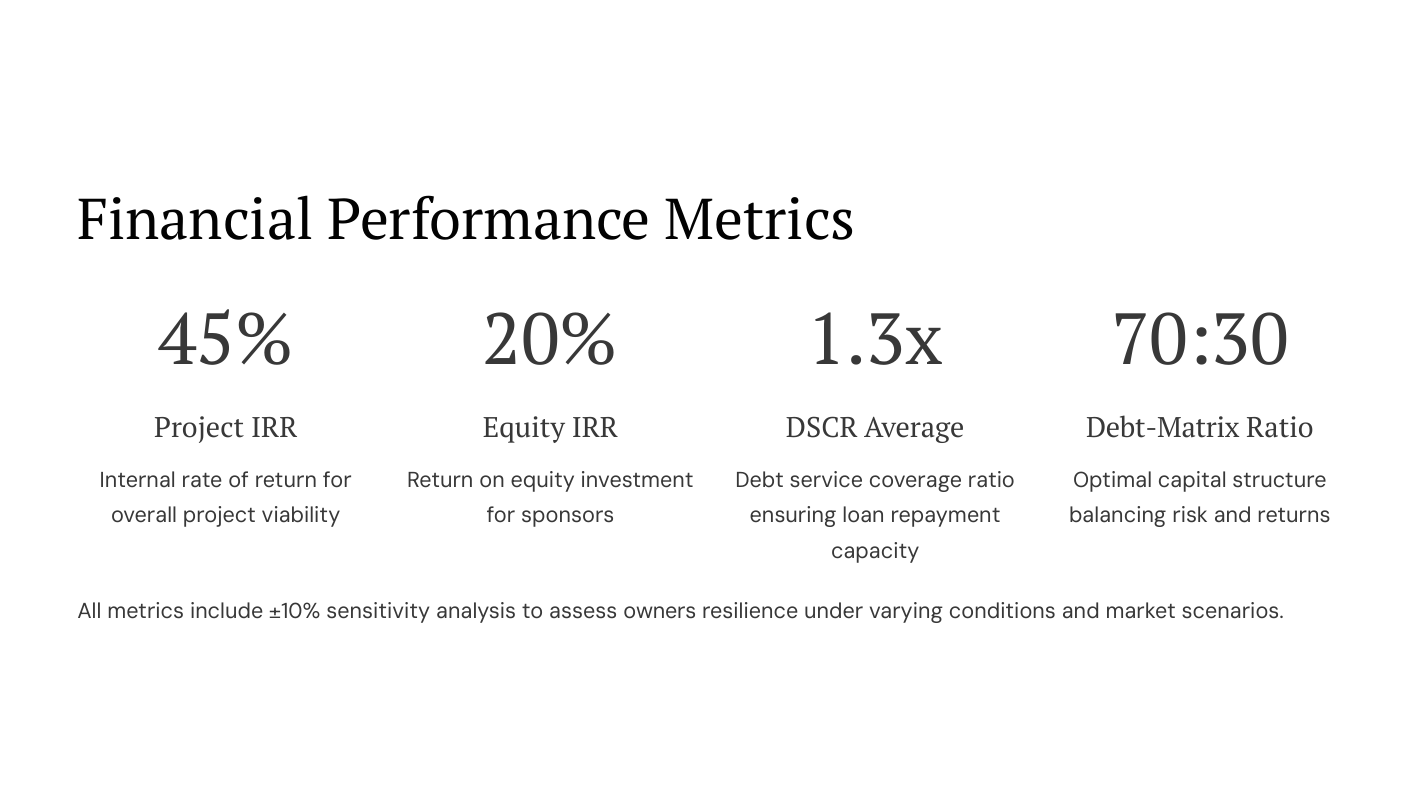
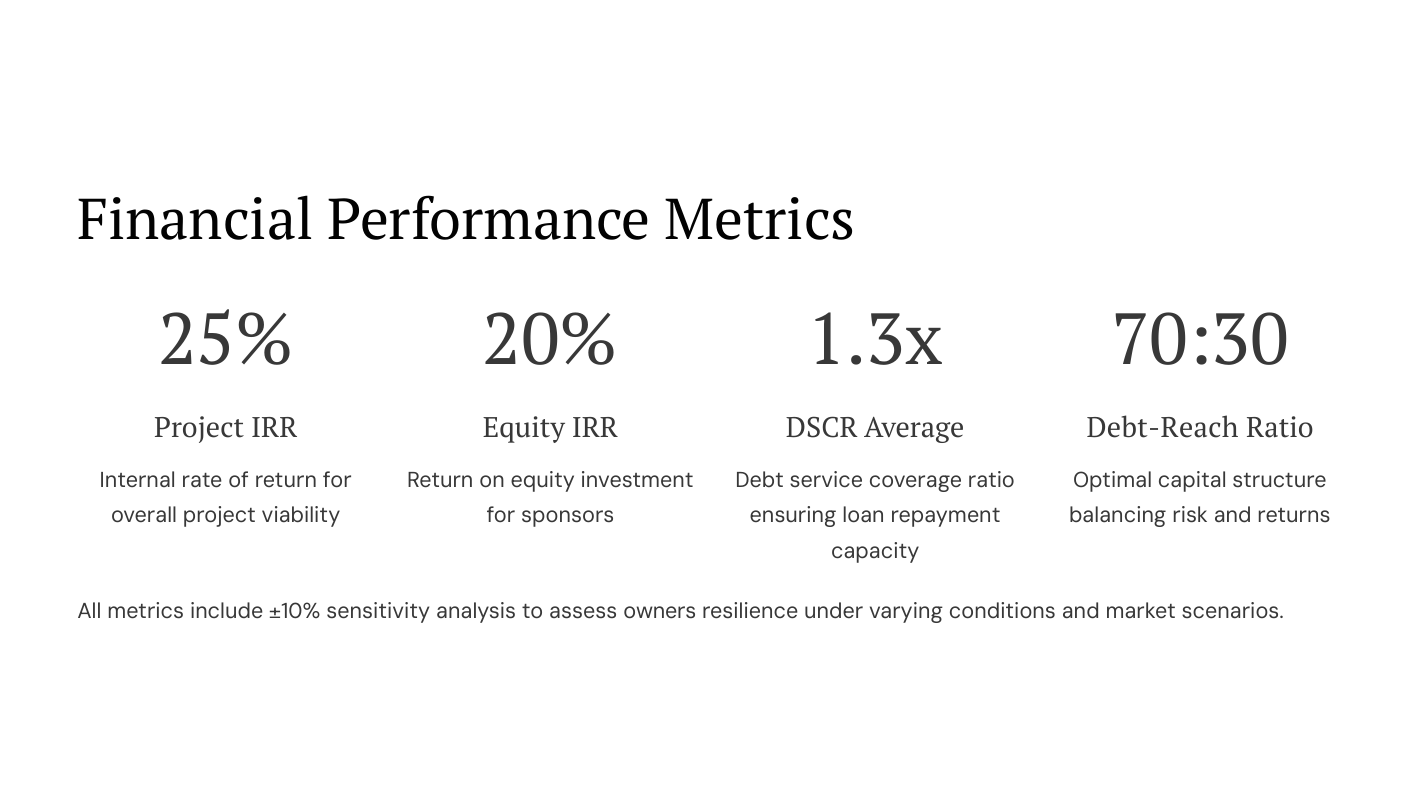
45%: 45% -> 25%
Debt-Matrix: Debt-Matrix -> Debt-Reach
